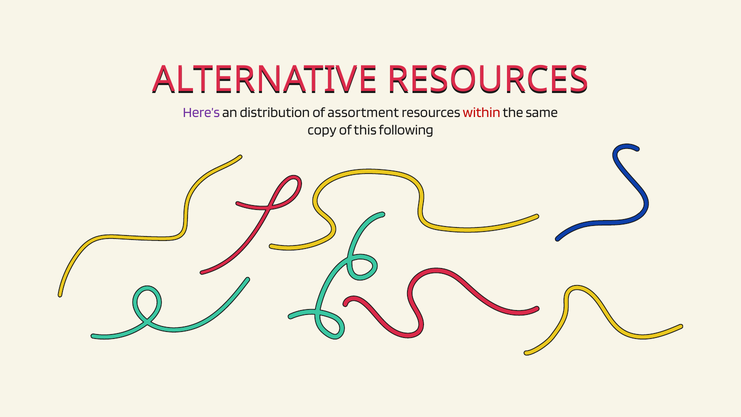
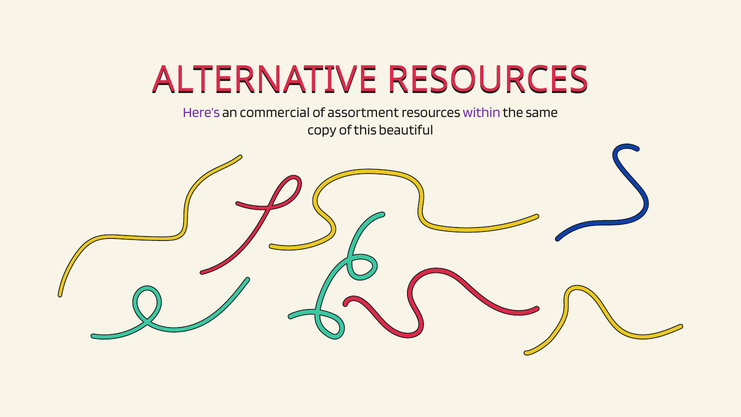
distribution: distribution -> commercial
within colour: red -> purple
following: following -> beautiful
